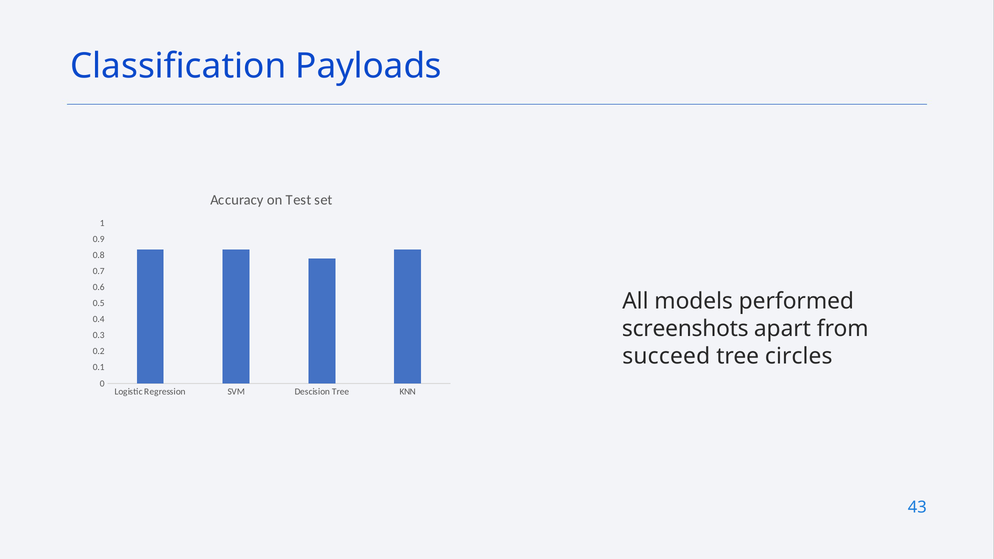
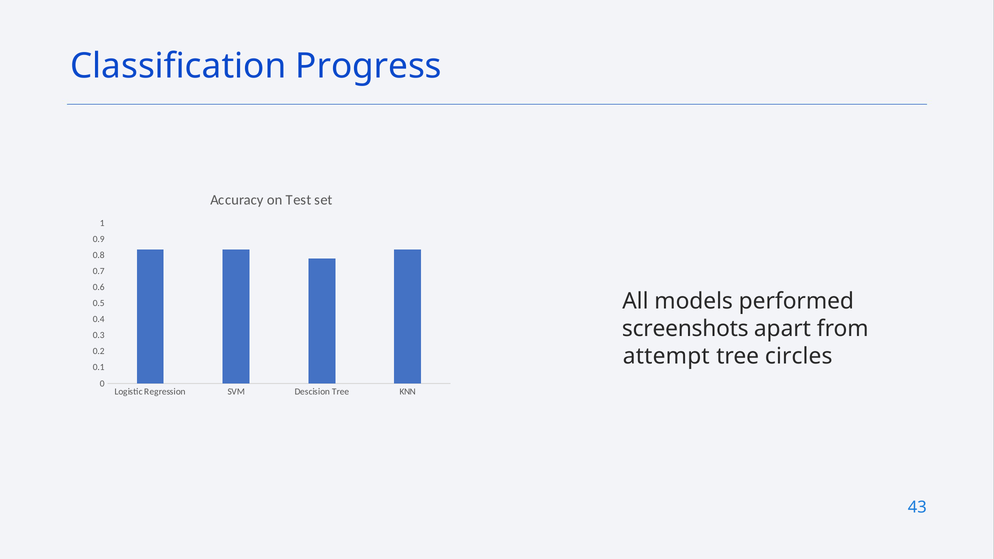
Payloads: Payloads -> Progress
succeed: succeed -> attempt
